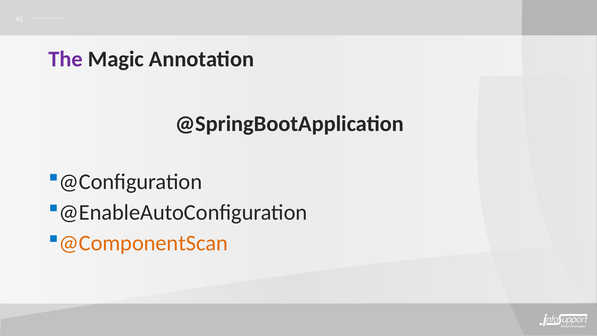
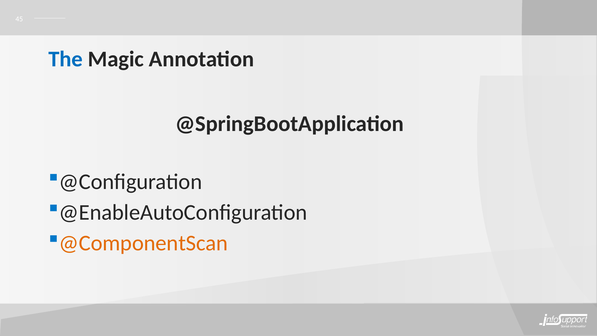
The colour: purple -> blue
